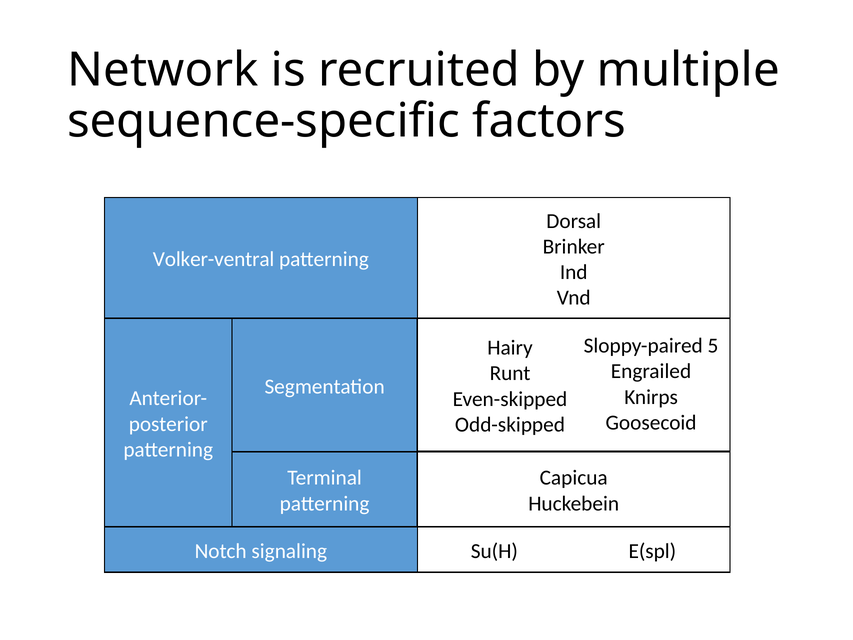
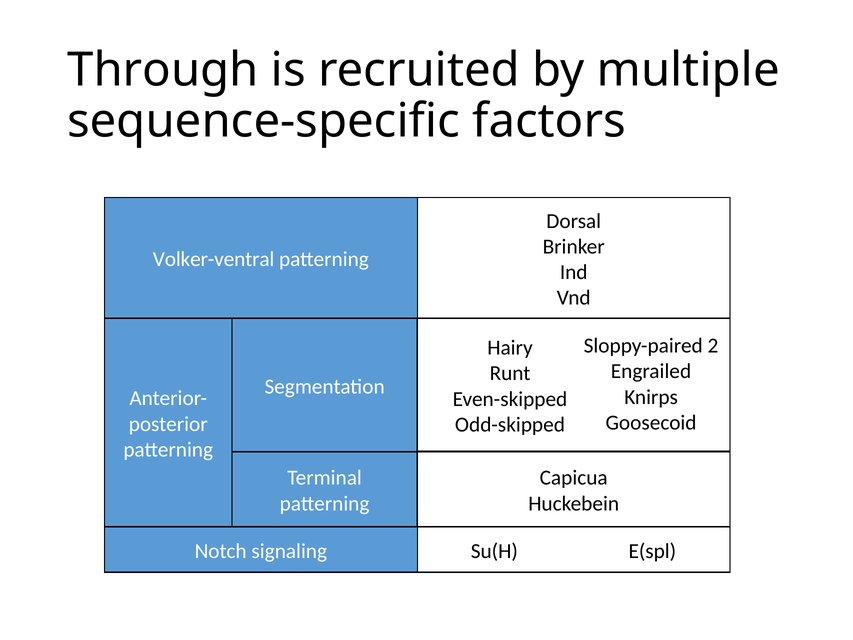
Network: Network -> Through
5: 5 -> 2
